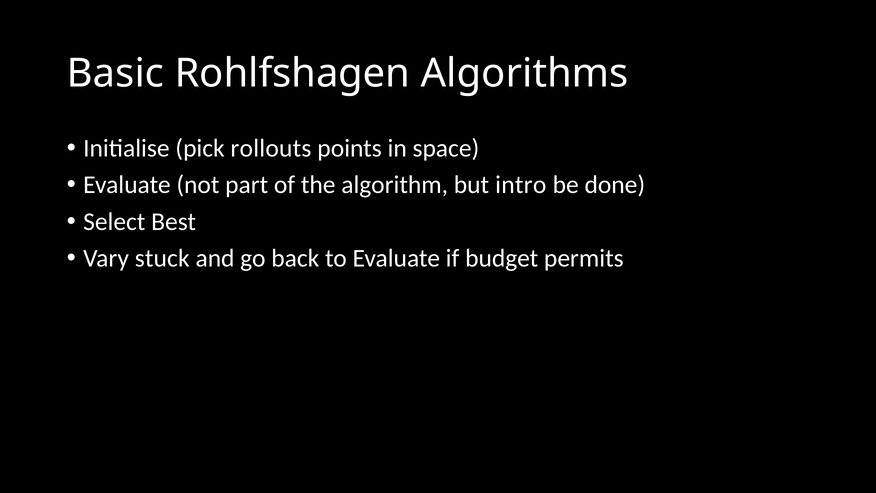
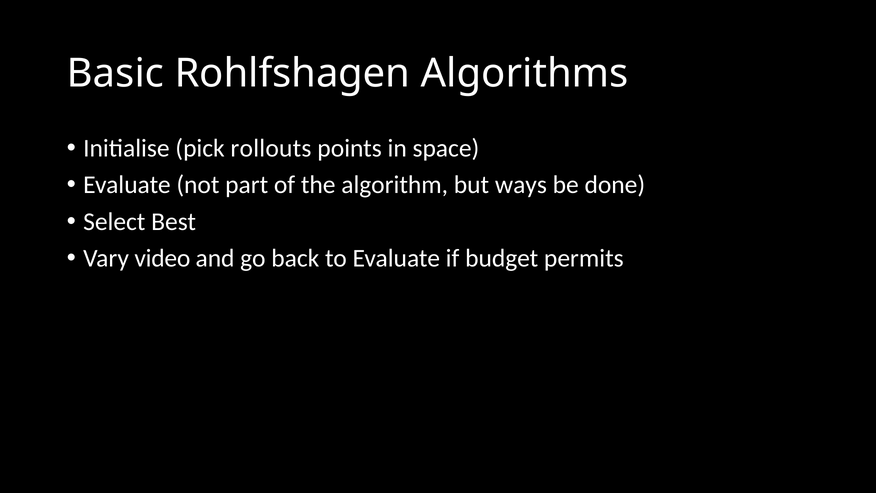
intro: intro -> ways
stuck: stuck -> video
